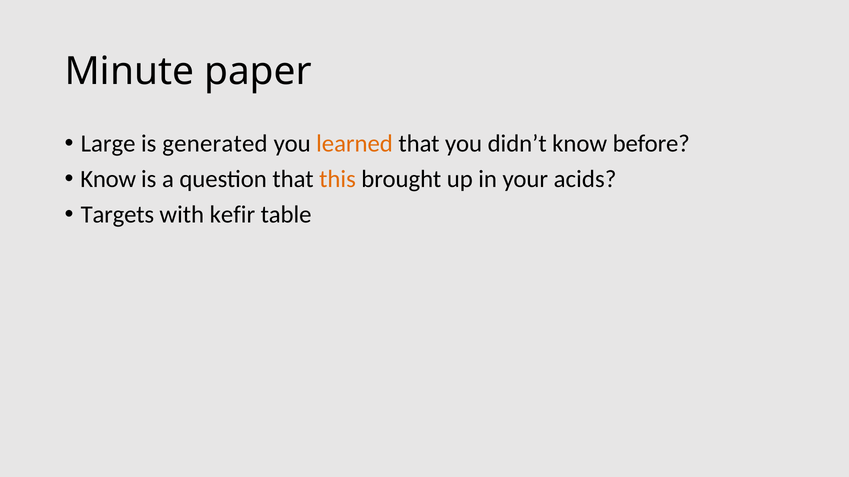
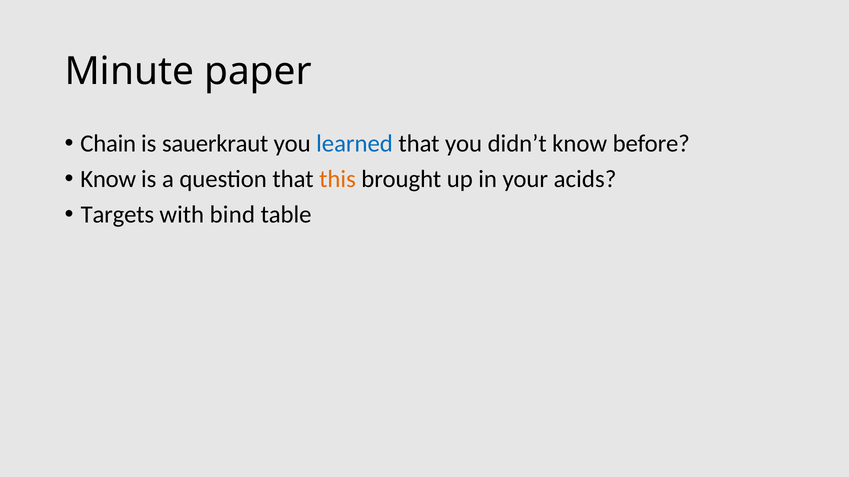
Large: Large -> Chain
generated: generated -> sauerkraut
learned colour: orange -> blue
kefir: kefir -> bind
